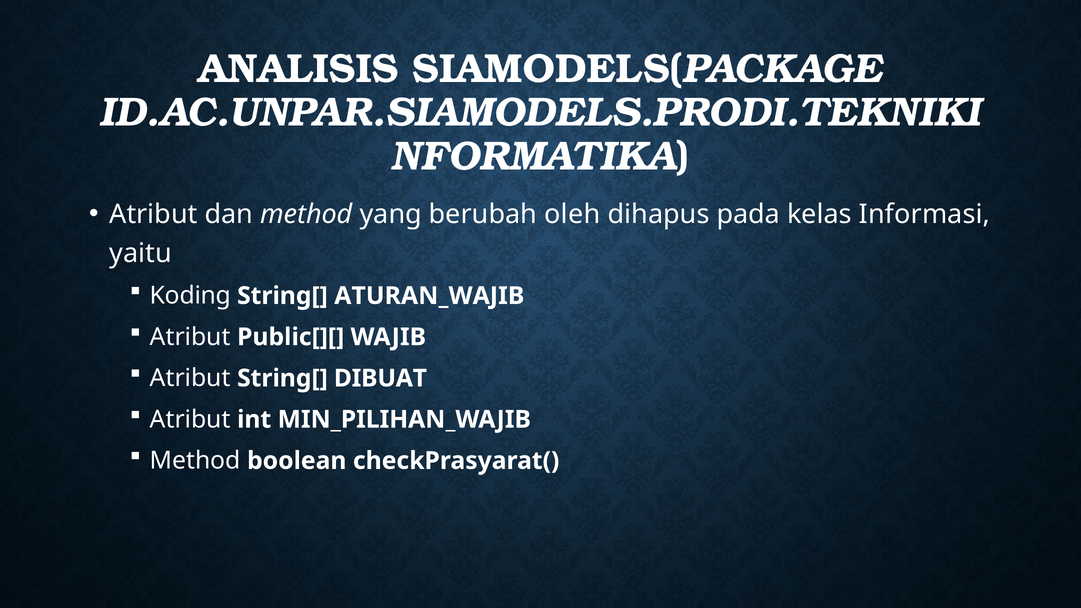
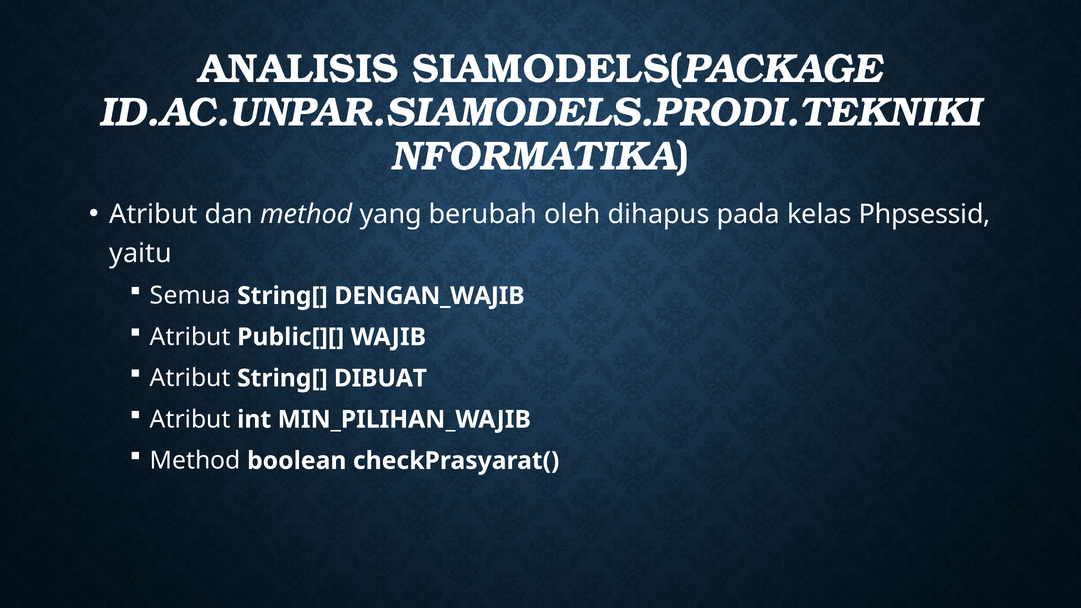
Informasi: Informasi -> Phpsessid
Koding: Koding -> Semua
ATURAN_WAJIB: ATURAN_WAJIB -> DENGAN_WAJIB
